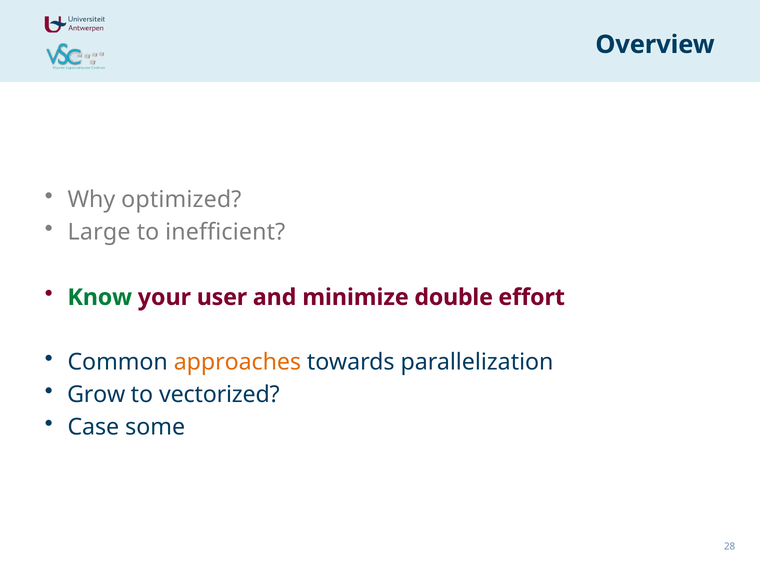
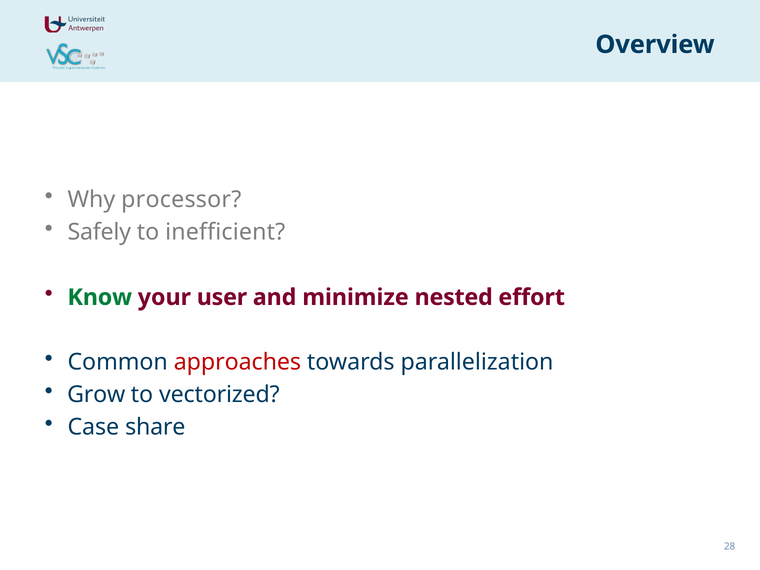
optimized: optimized -> processor
Large: Large -> Safely
double: double -> nested
approaches colour: orange -> red
some: some -> share
